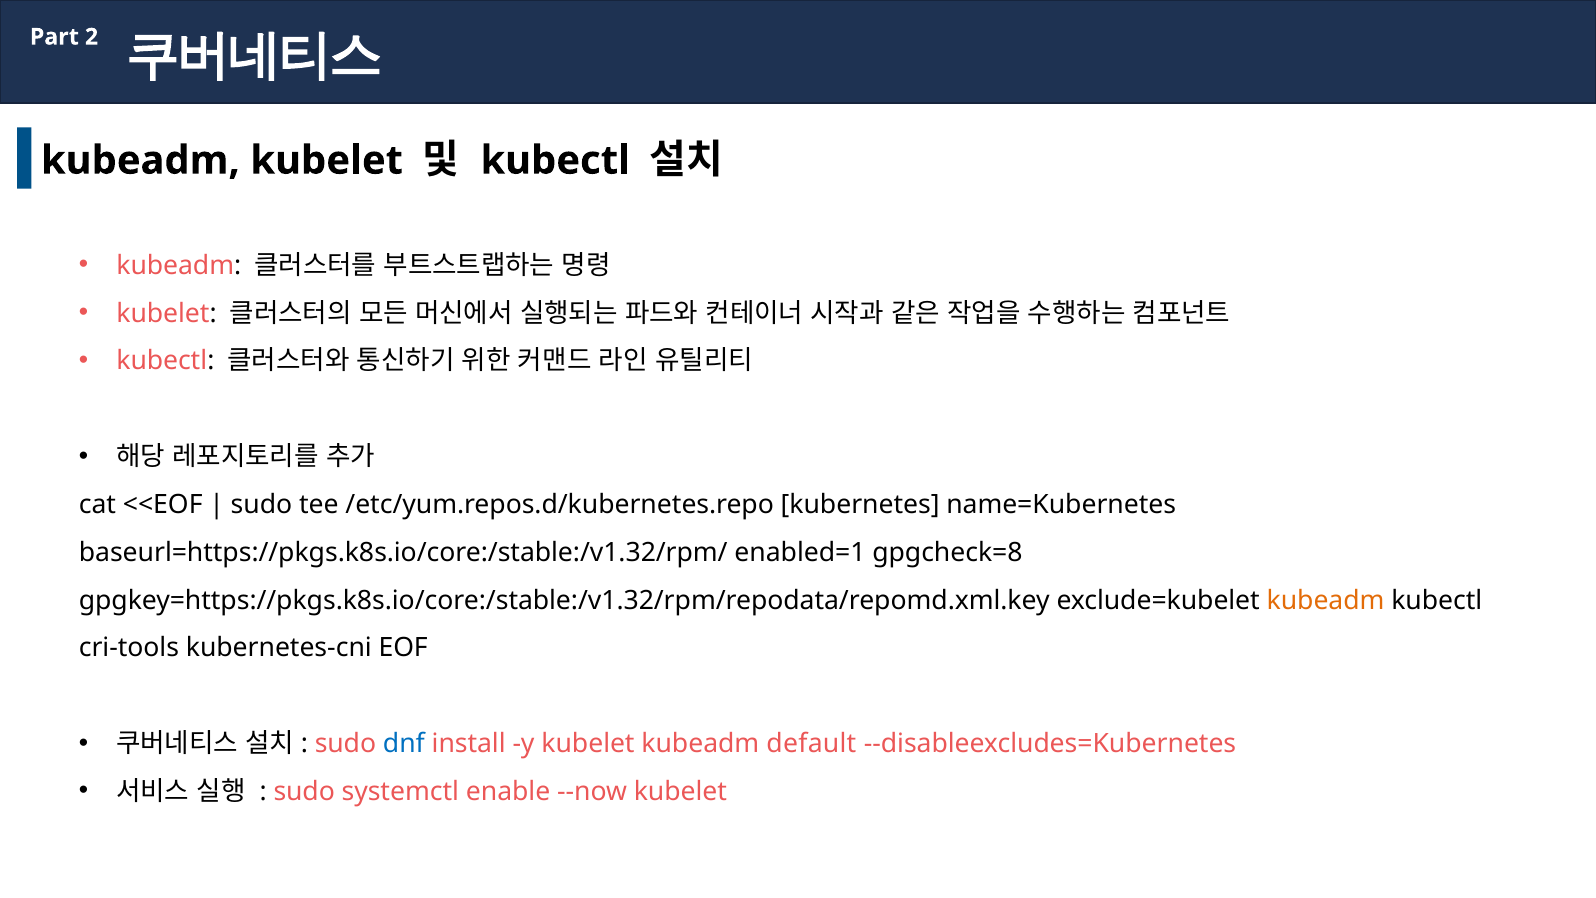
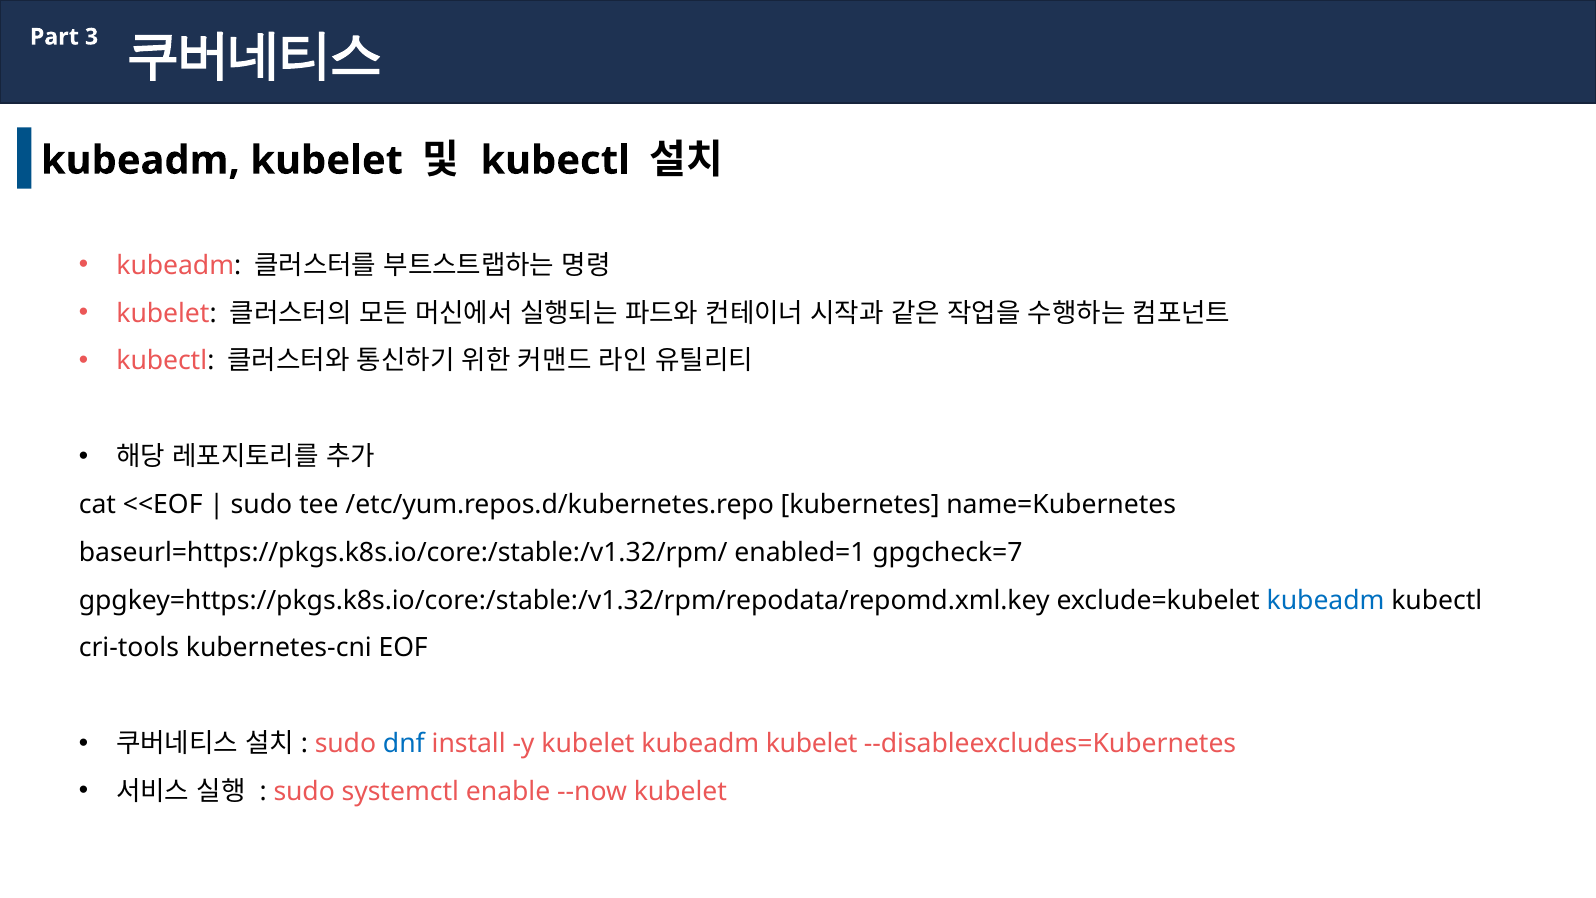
2: 2 -> 3
gpgcheck=8: gpgcheck=8 -> gpgcheck=7
kubeadm at (1326, 600) colour: orange -> blue
kubelet kubeadm default: default -> kubelet
